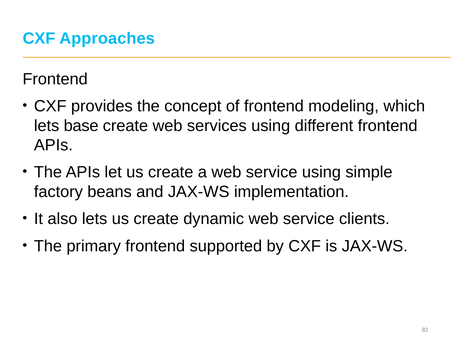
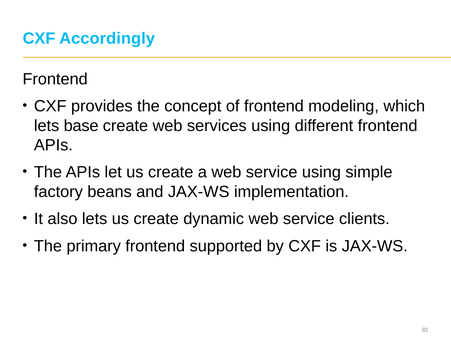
Approaches: Approaches -> Accordingly
